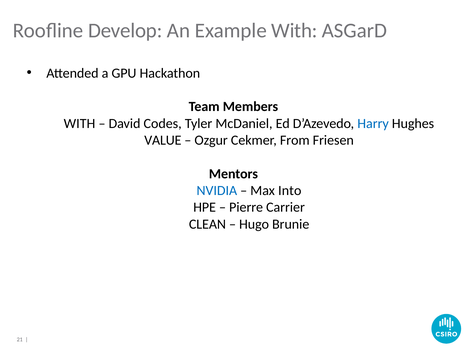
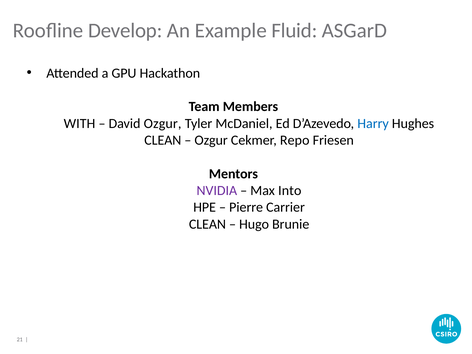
Example With: With -> Fluid
David Codes: Codes -> Ozgur
VALUE at (163, 140): VALUE -> CLEAN
From: From -> Repo
NVIDIA colour: blue -> purple
